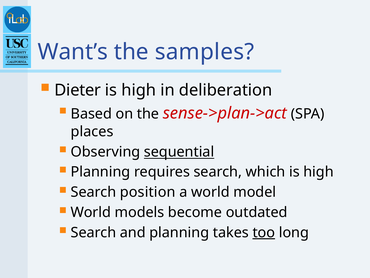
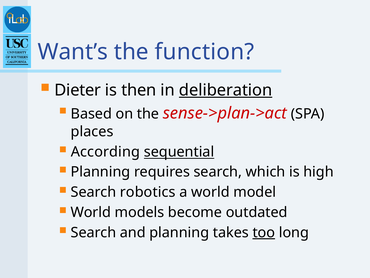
samples: samples -> function
high at (139, 90): high -> then
deliberation underline: none -> present
Observing: Observing -> According
position: position -> robotics
